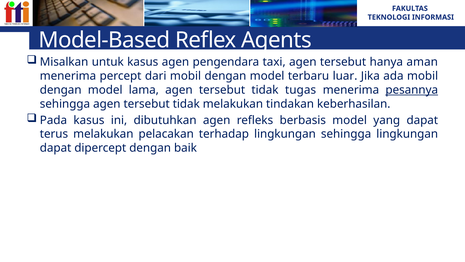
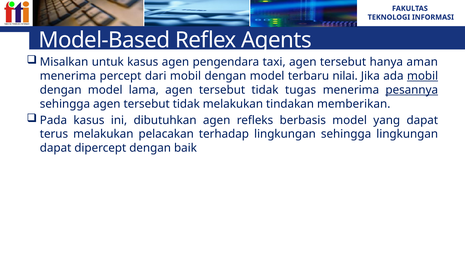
luar: luar -> nilai
mobil at (423, 76) underline: none -> present
keberhasilan: keberhasilan -> memberikan
